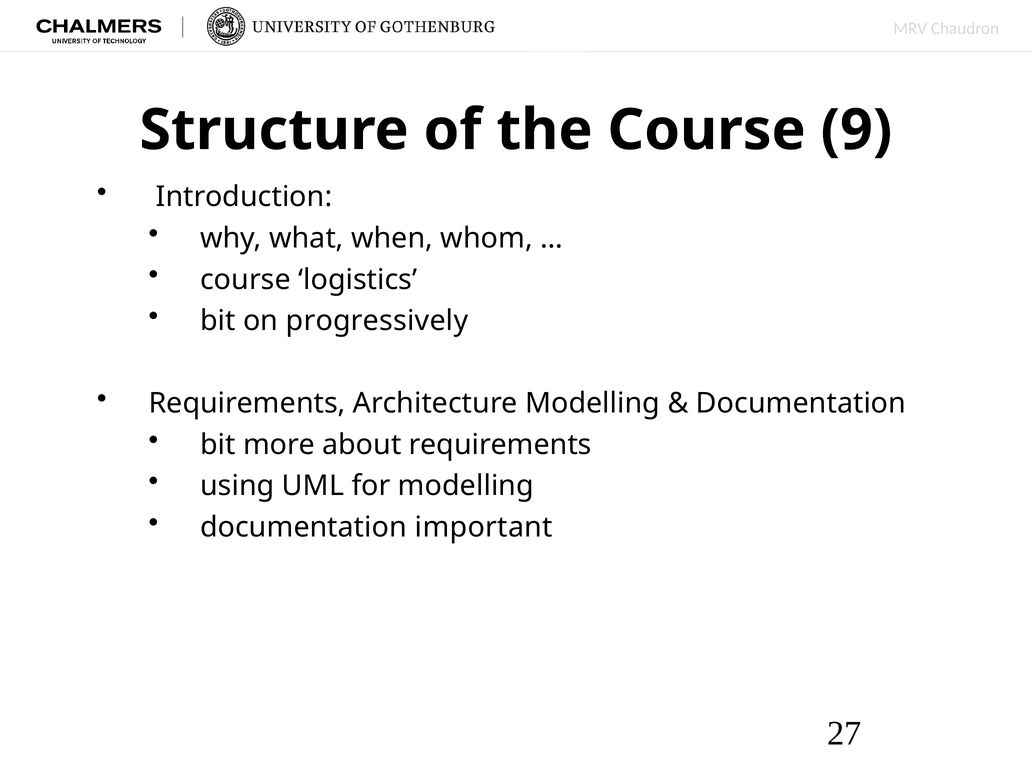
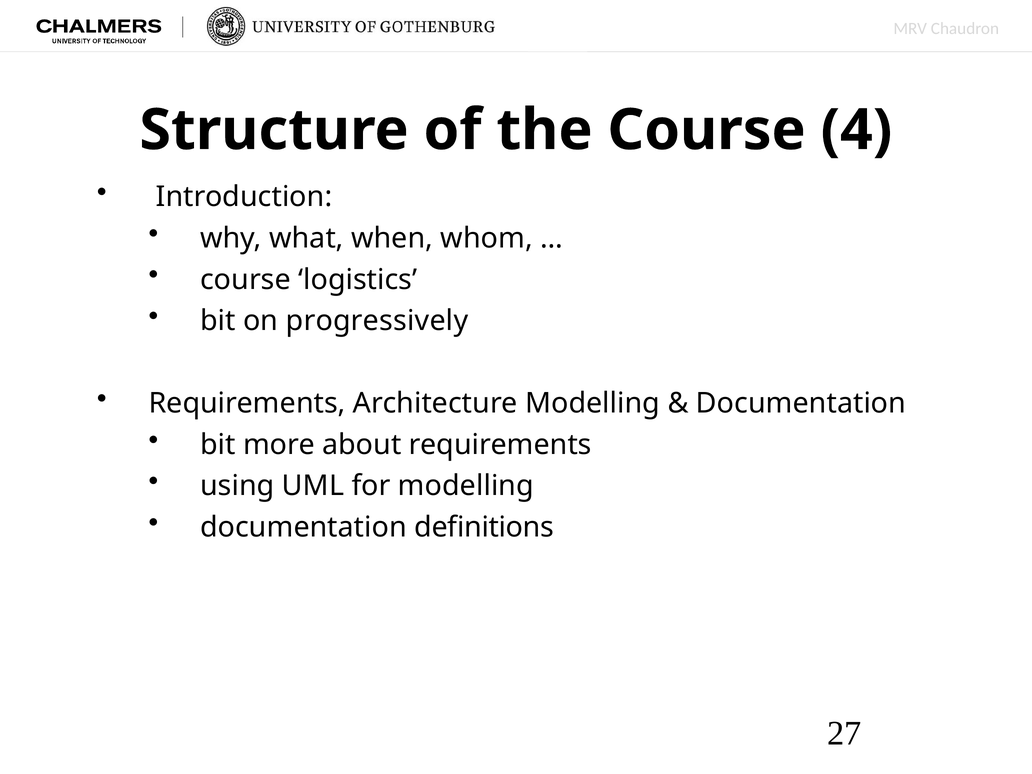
9: 9 -> 4
important: important -> definitions
